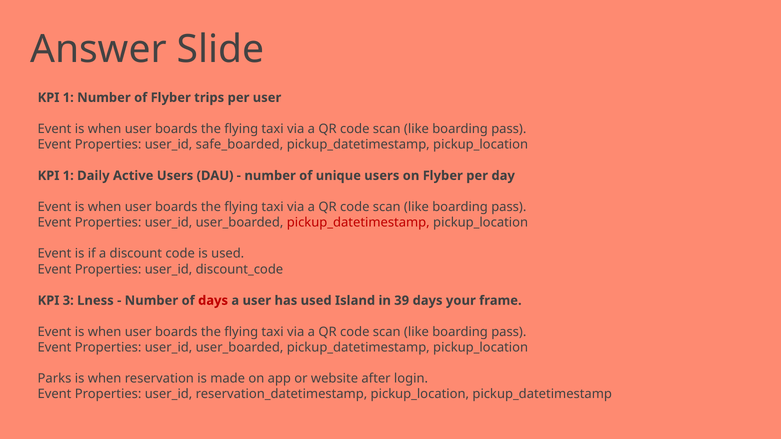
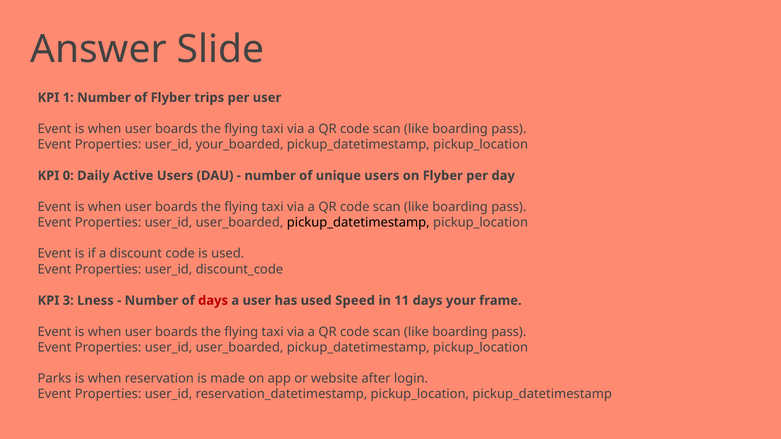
safe_boarded: safe_boarded -> your_boarded
1 at (68, 176): 1 -> 0
pickup_datetimestamp at (358, 223) colour: red -> black
Island: Island -> Speed
39: 39 -> 11
